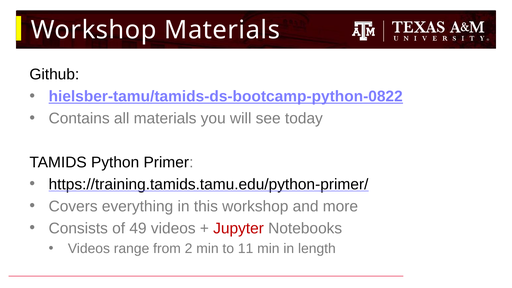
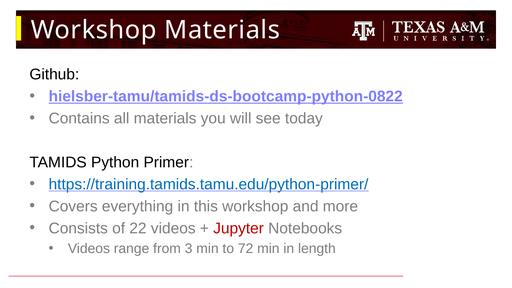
https://training.tamids.tamu.edu/python-primer/ colour: black -> blue
49: 49 -> 22
2: 2 -> 3
11: 11 -> 72
